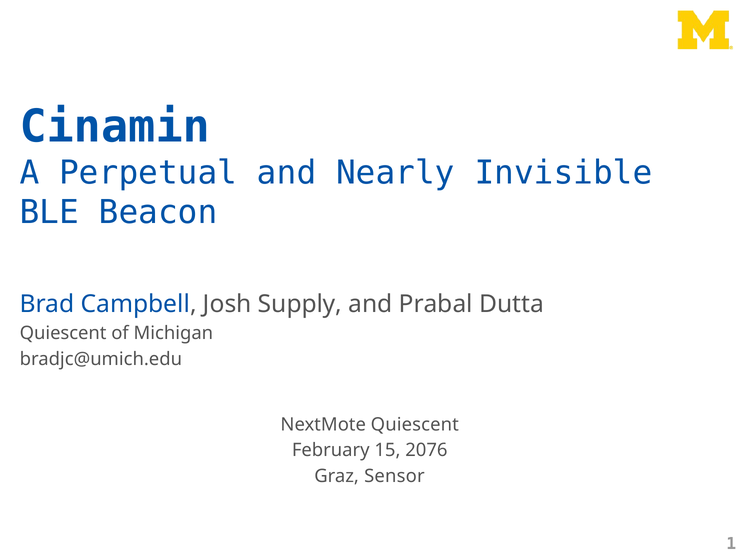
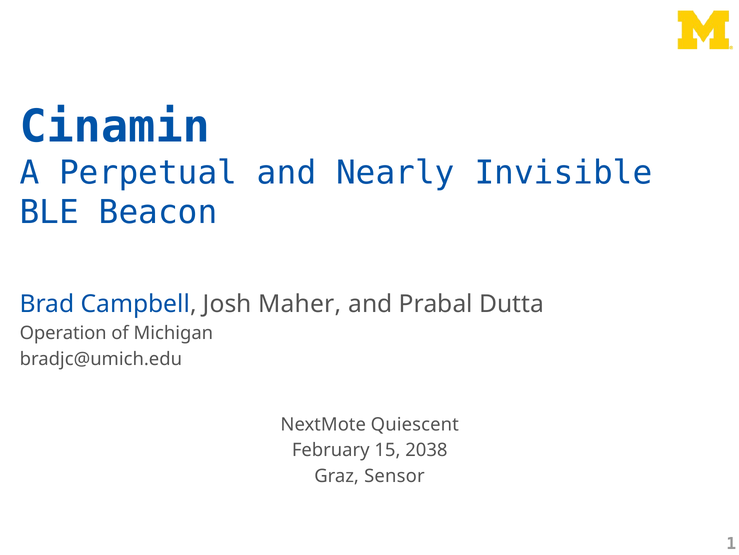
Supply: Supply -> Maher
Quiescent at (63, 333): Quiescent -> Operation
2076: 2076 -> 2038
